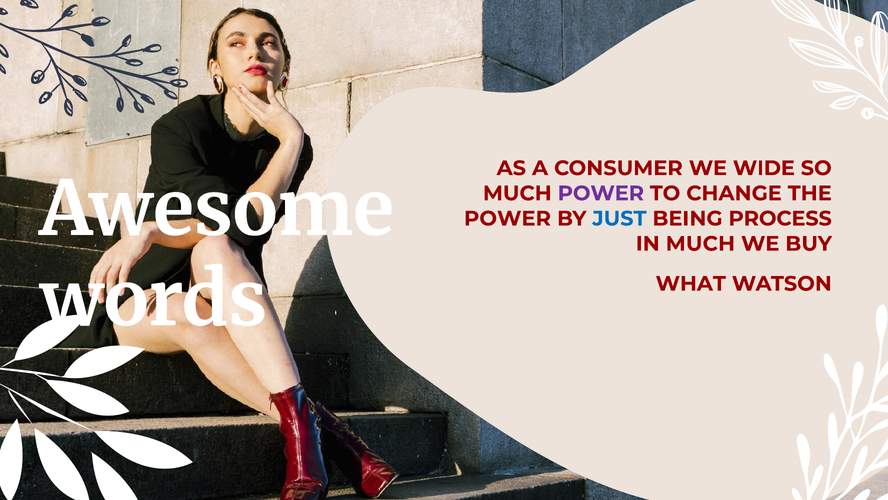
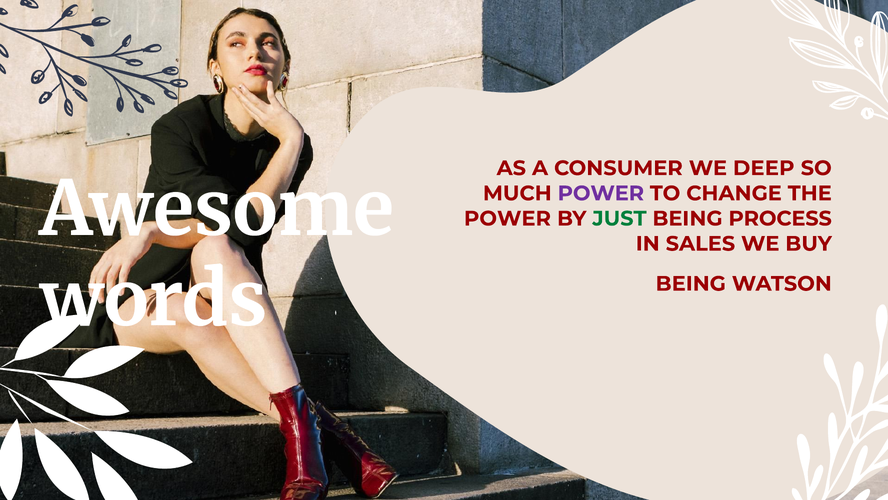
WIDE: WIDE -> DEEP
JUST colour: blue -> green
IN MUCH: MUCH -> SALES
WHAT at (691, 283): WHAT -> BEING
